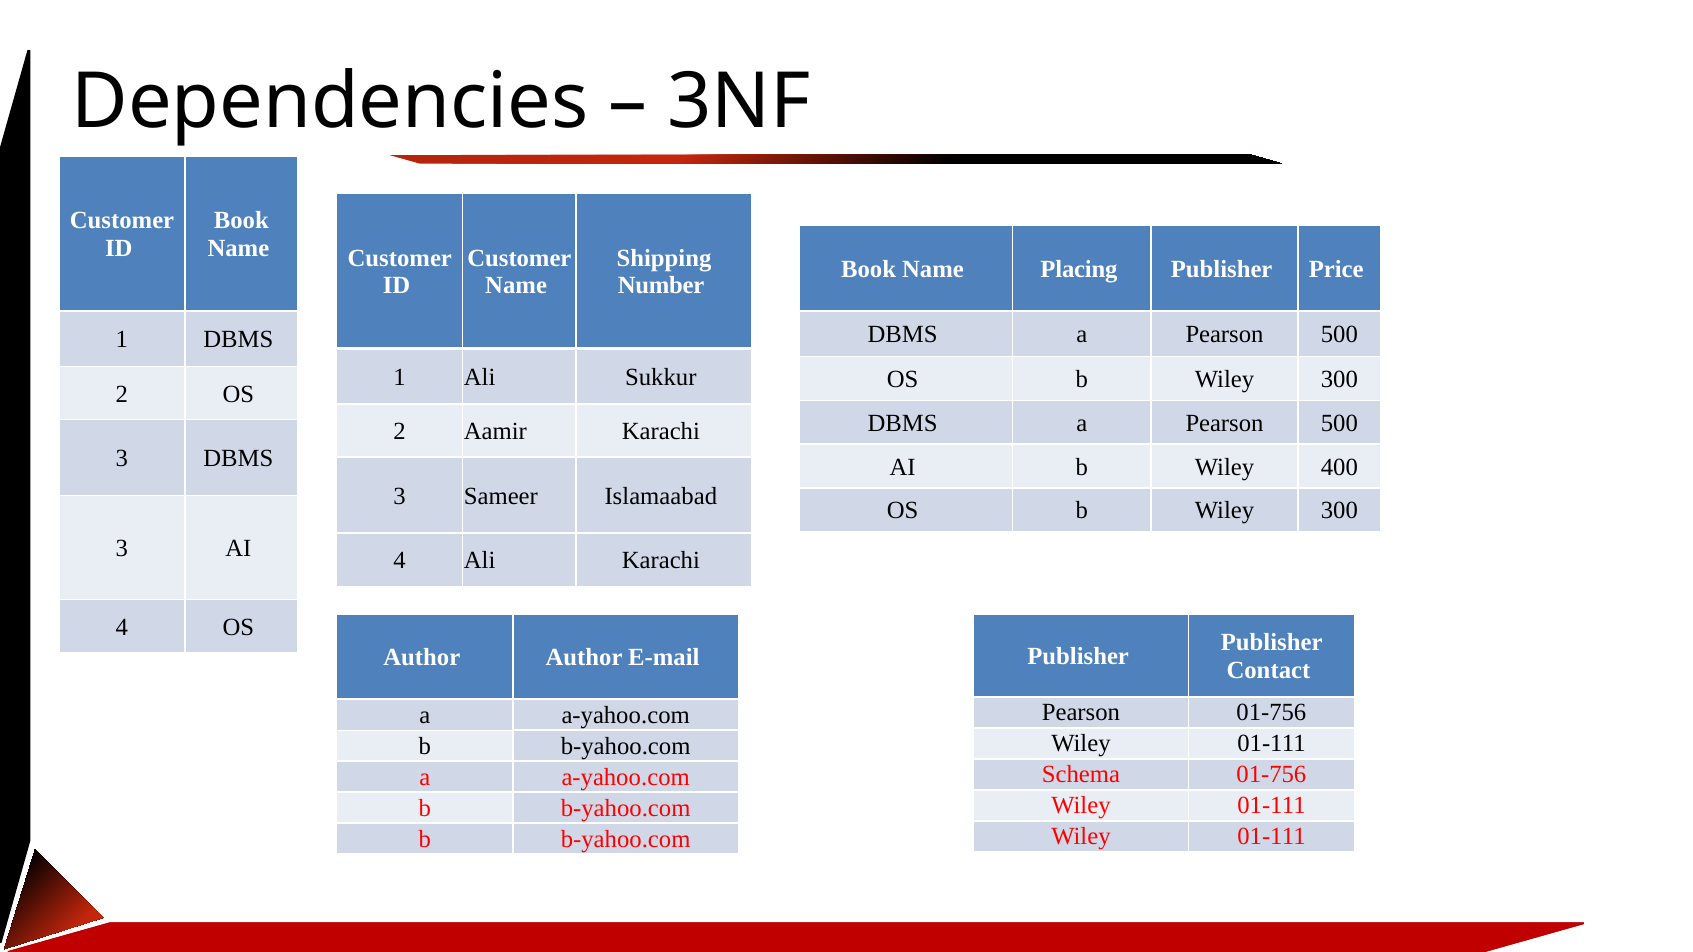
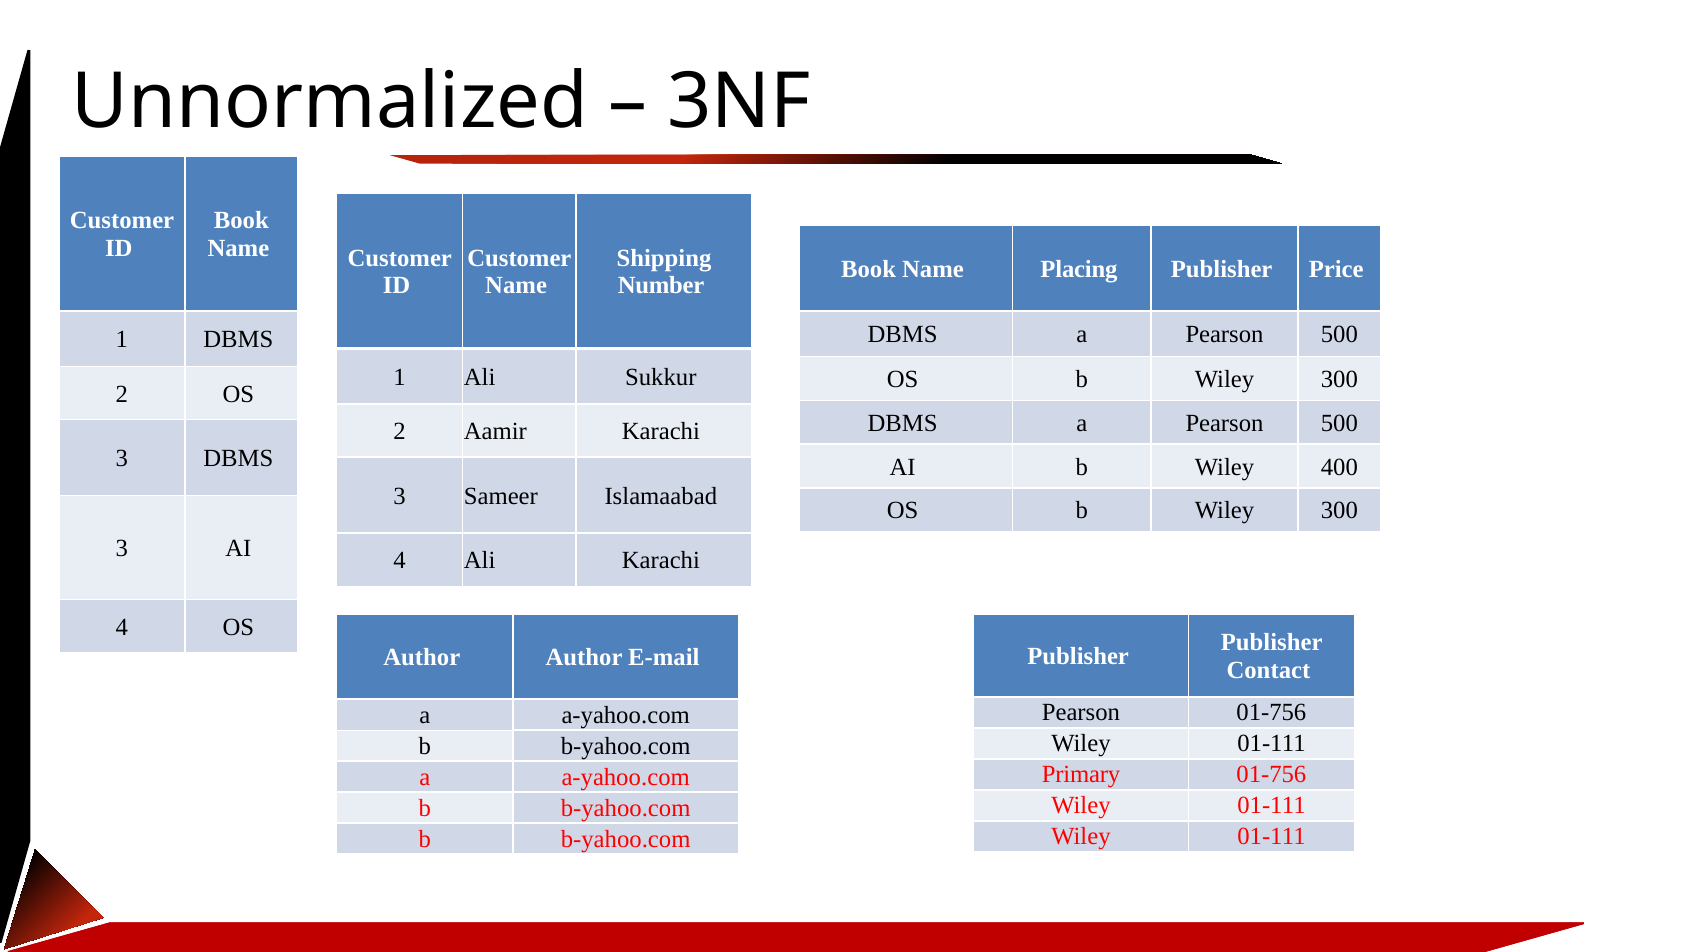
Dependencies: Dependencies -> Unnormalized
Schema: Schema -> Primary
